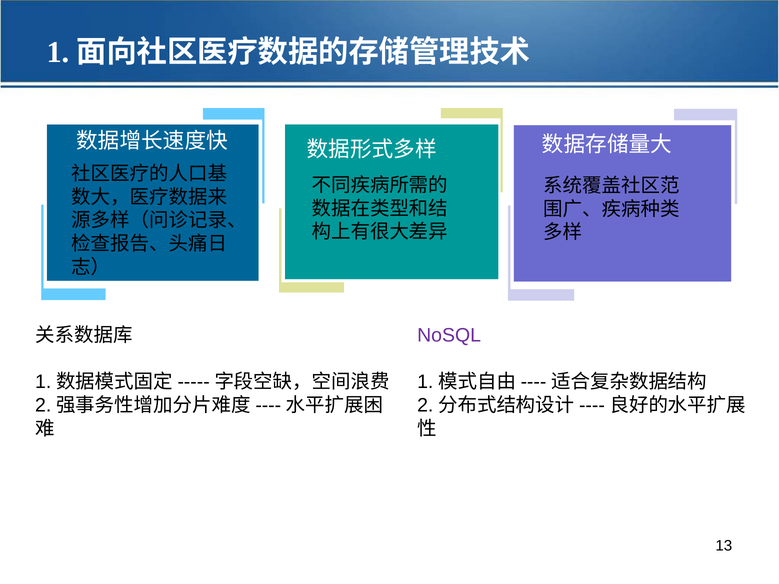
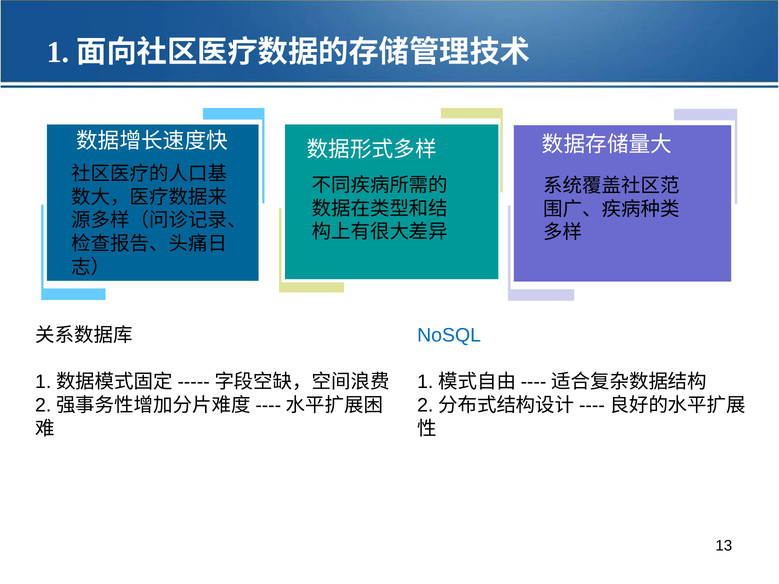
NoSQL colour: purple -> blue
